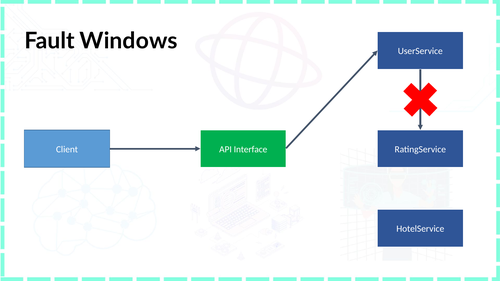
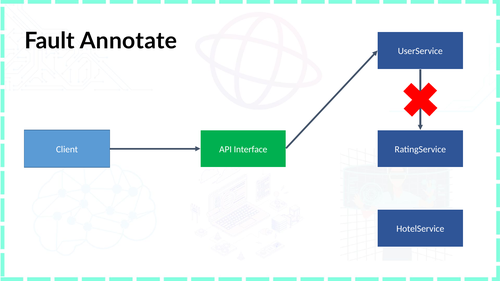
Windows: Windows -> Annotate
